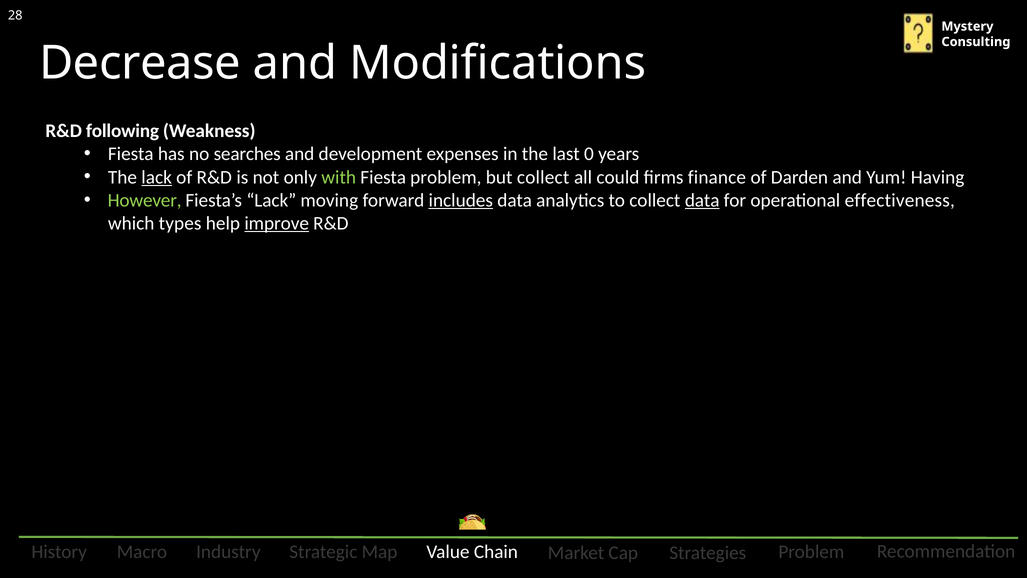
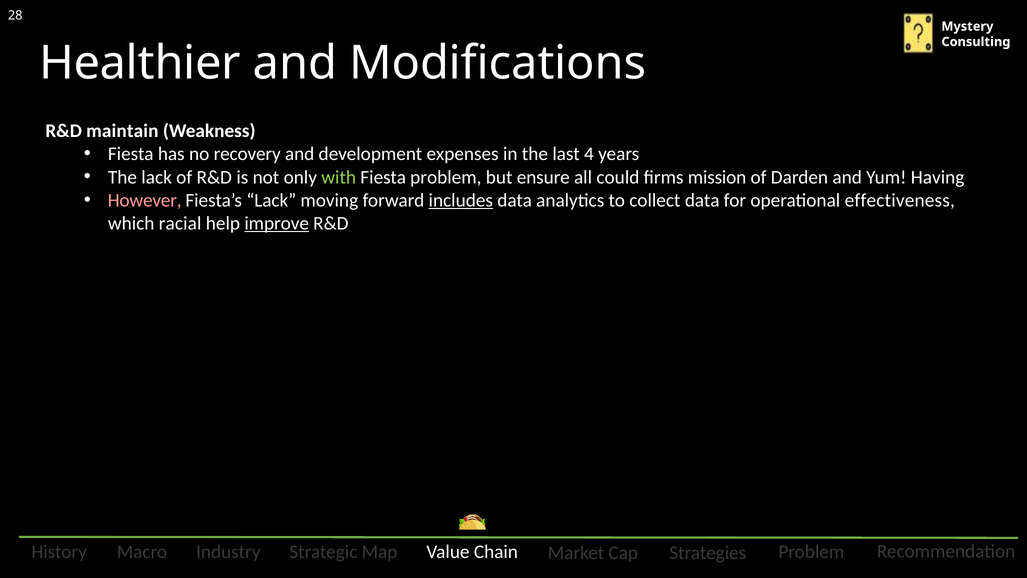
Decrease: Decrease -> Healthier
following: following -> maintain
searches: searches -> recovery
0: 0 -> 4
lack at (157, 177) underline: present -> none
but collect: collect -> ensure
finance: finance -> mission
However colour: light green -> pink
data at (702, 200) underline: present -> none
types: types -> racial
